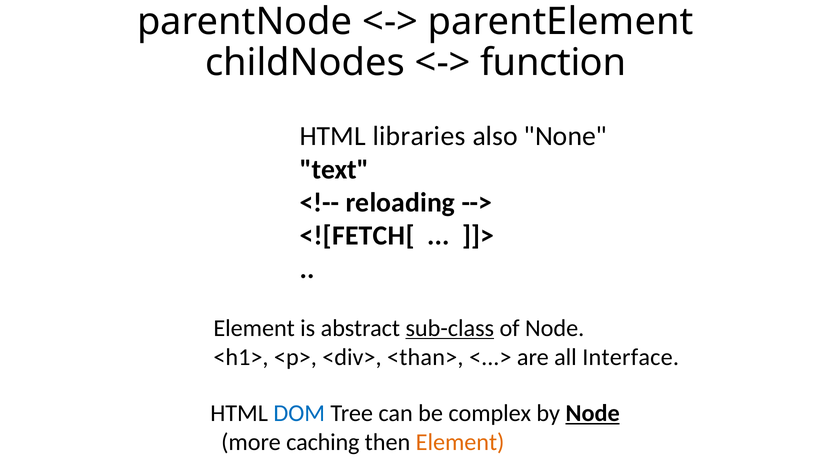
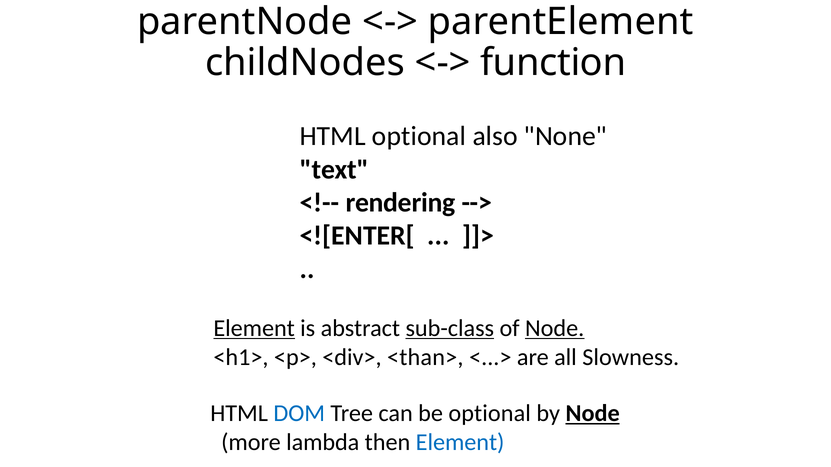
HTML libraries: libraries -> optional
reloading: reloading -> rendering
<![FETCH[: <![FETCH[ -> <![ENTER[
Element at (254, 328) underline: none -> present
Node at (555, 328) underline: none -> present
Interface: Interface -> Slowness
be complex: complex -> optional
caching: caching -> lambda
Element at (460, 443) colour: orange -> blue
